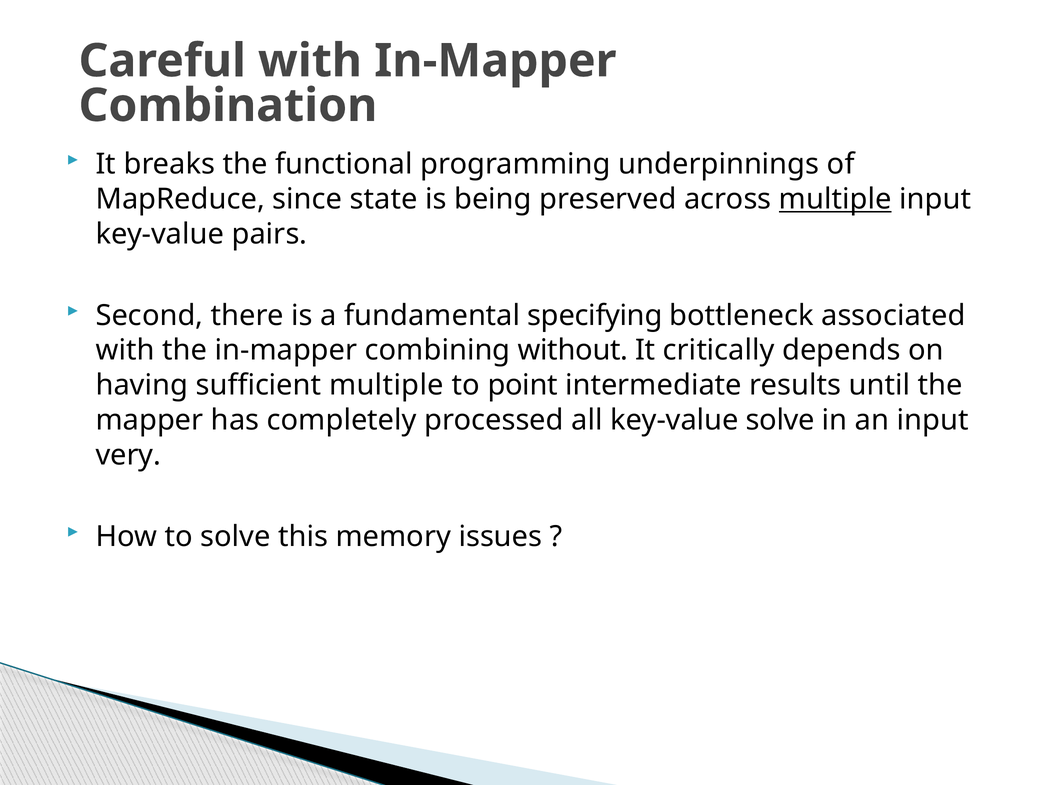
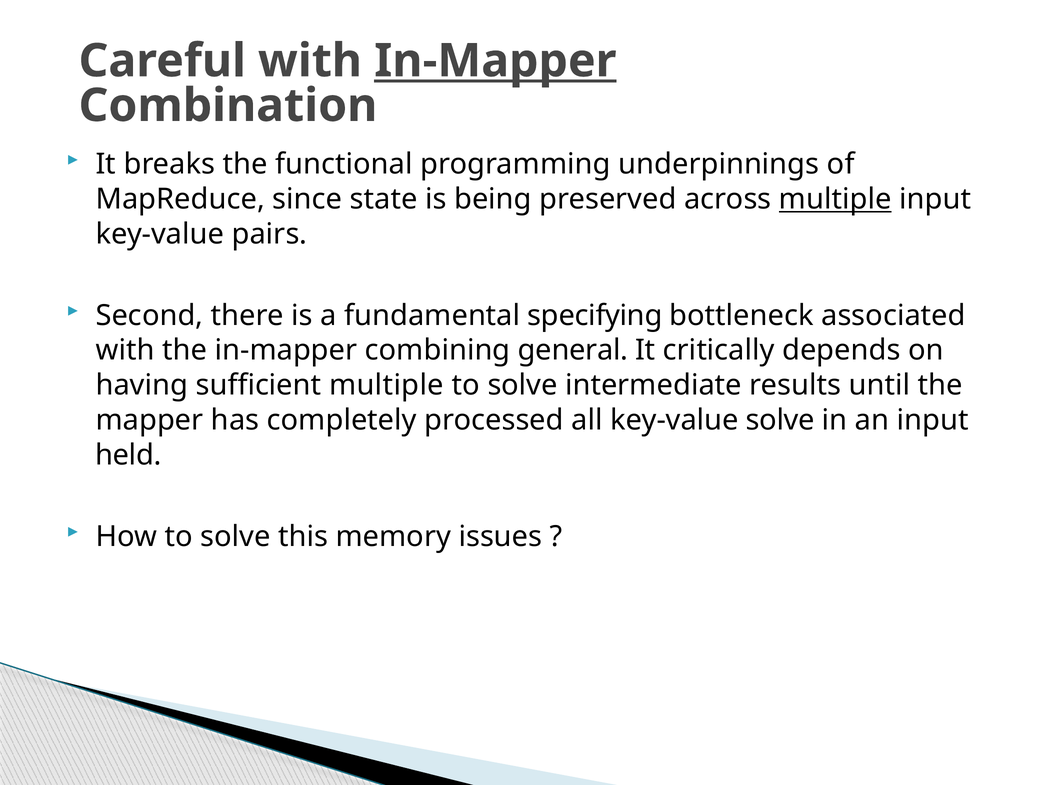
In-Mapper at (495, 61) underline: none -> present
without: without -> general
point at (523, 385): point -> solve
very: very -> held
